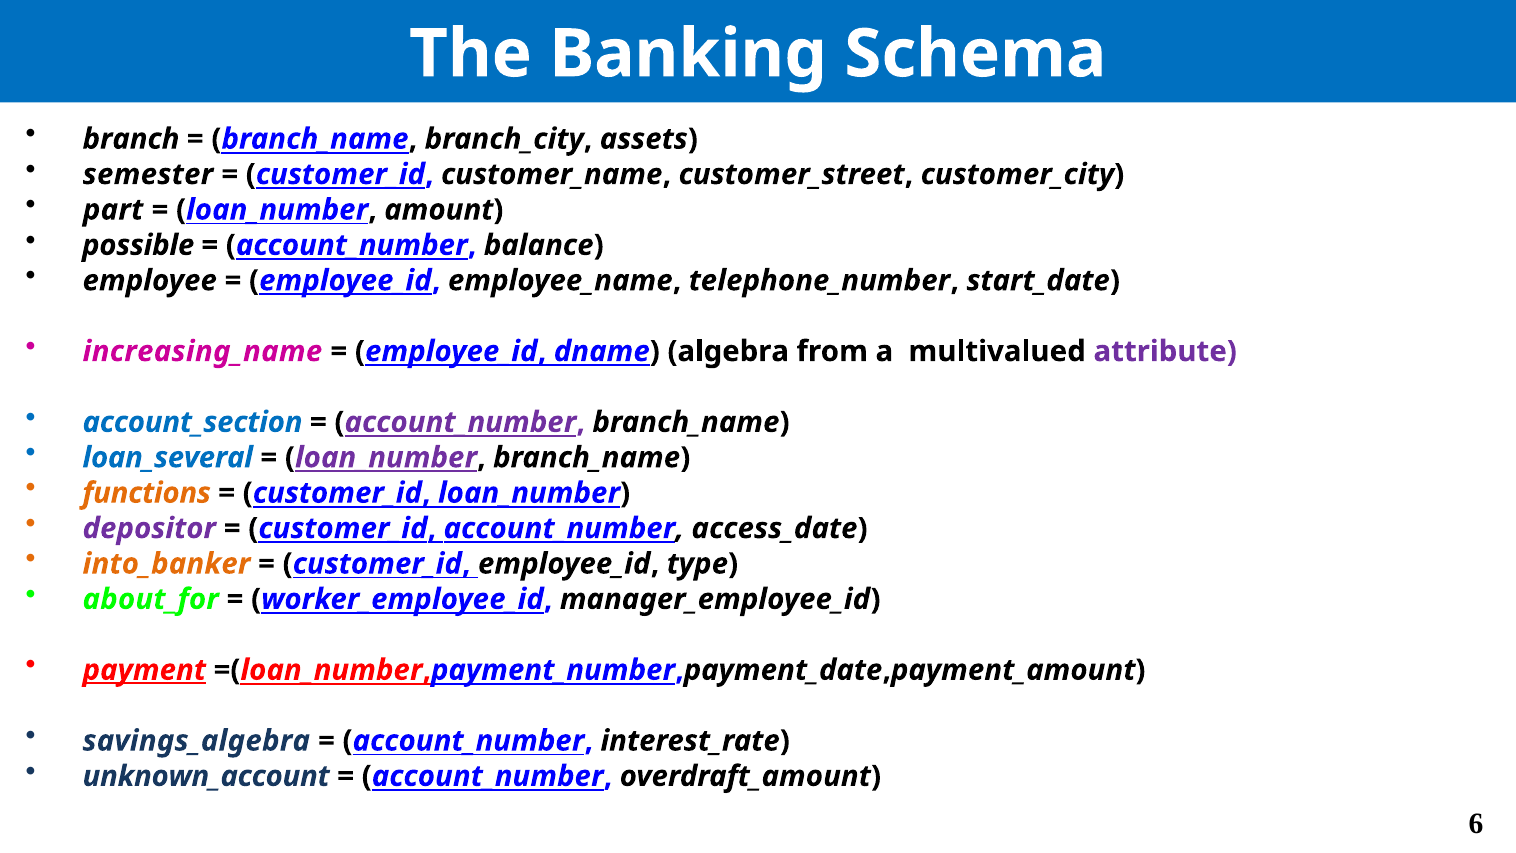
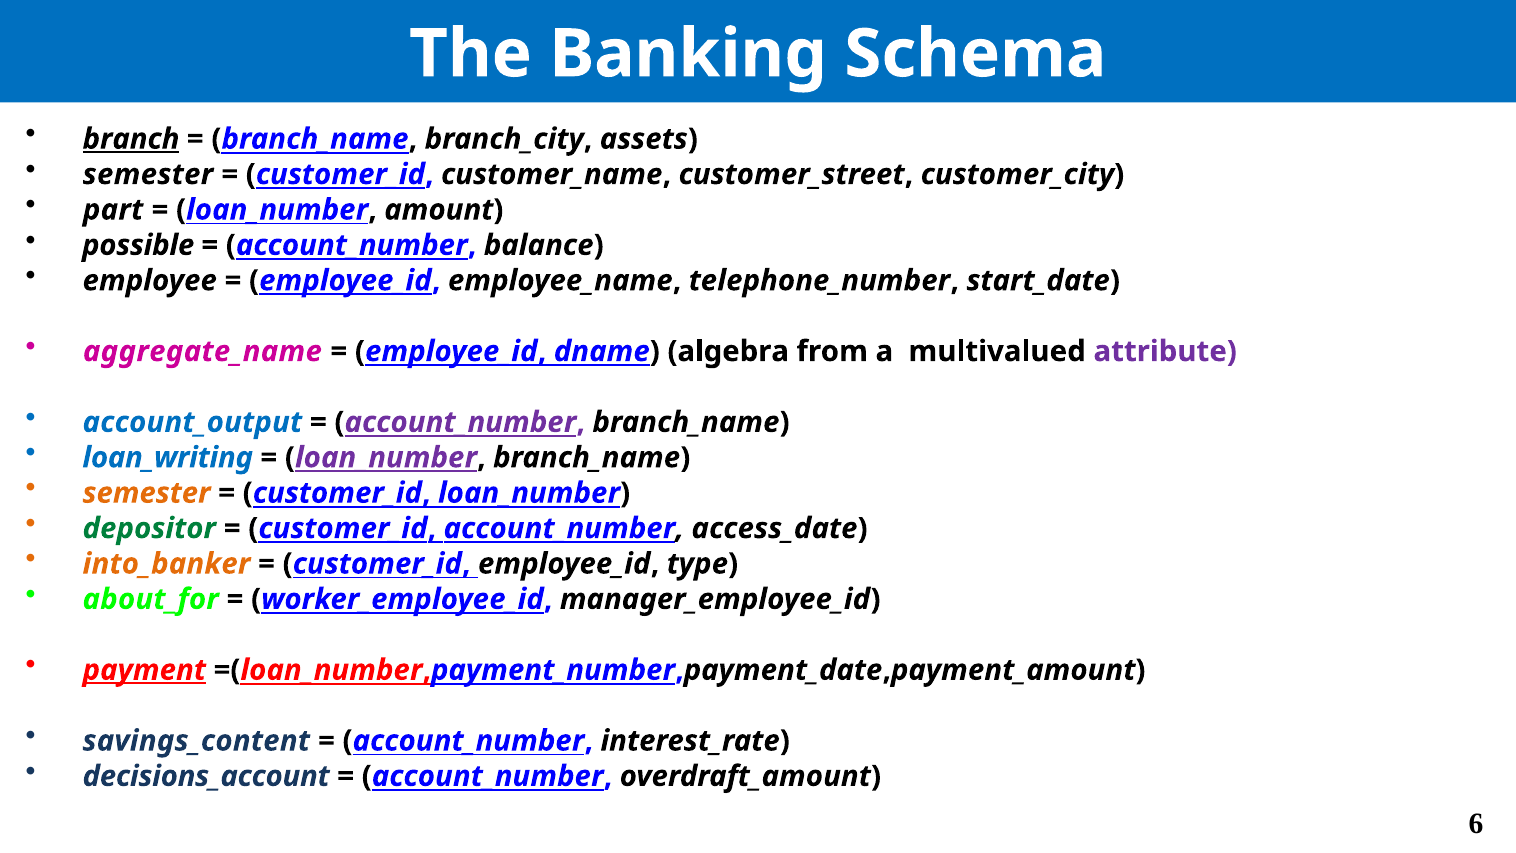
branch underline: none -> present
increasing_name: increasing_name -> aggregate_name
account_section: account_section -> account_output
loan_several: loan_several -> loan_writing
functions at (147, 493): functions -> semester
depositor colour: purple -> green
savings_algebra: savings_algebra -> savings_content
unknown_account: unknown_account -> decisions_account
